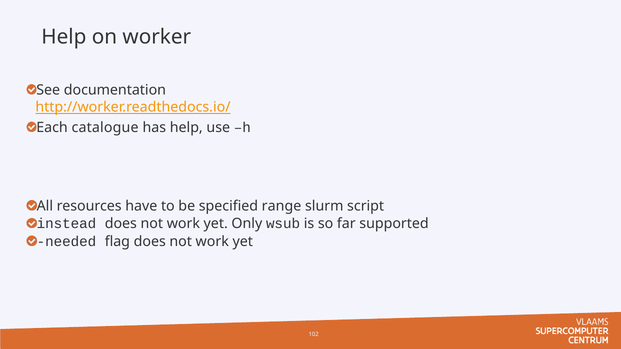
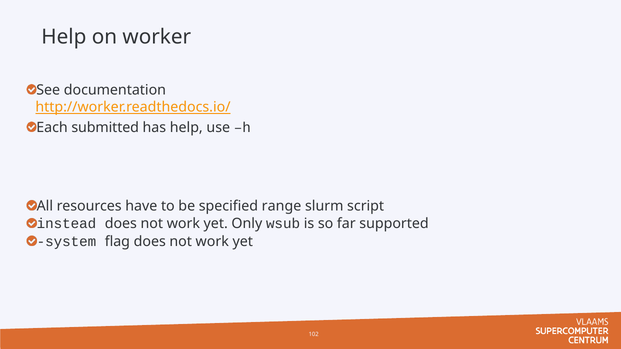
catalogue: catalogue -> submitted
needed: needed -> system
